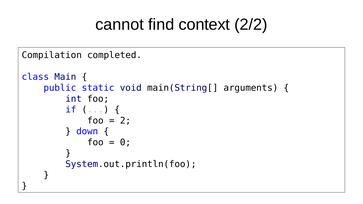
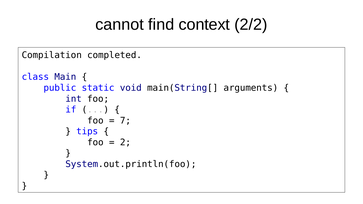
2: 2 -> 7
down: down -> tips
0: 0 -> 2
